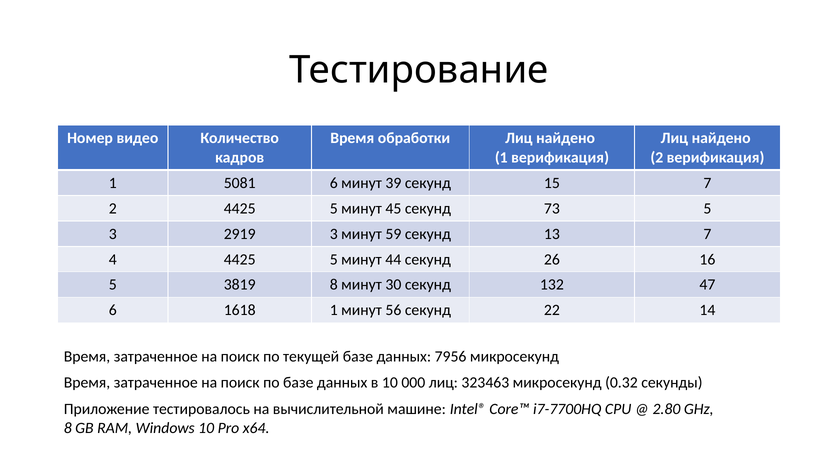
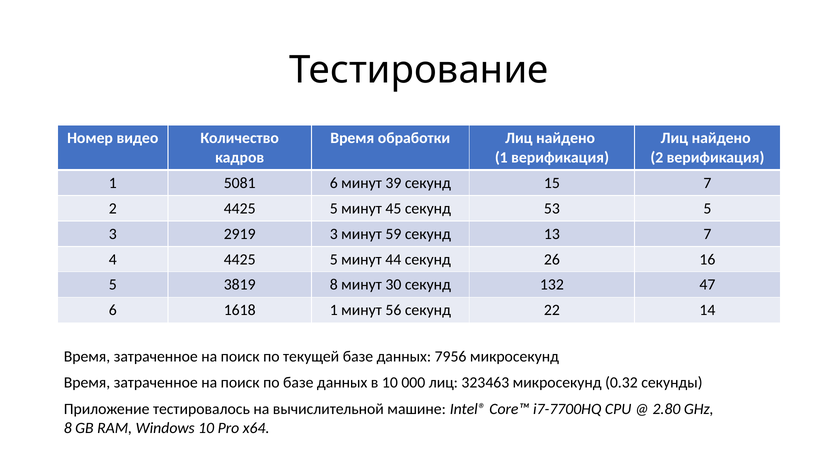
73: 73 -> 53
